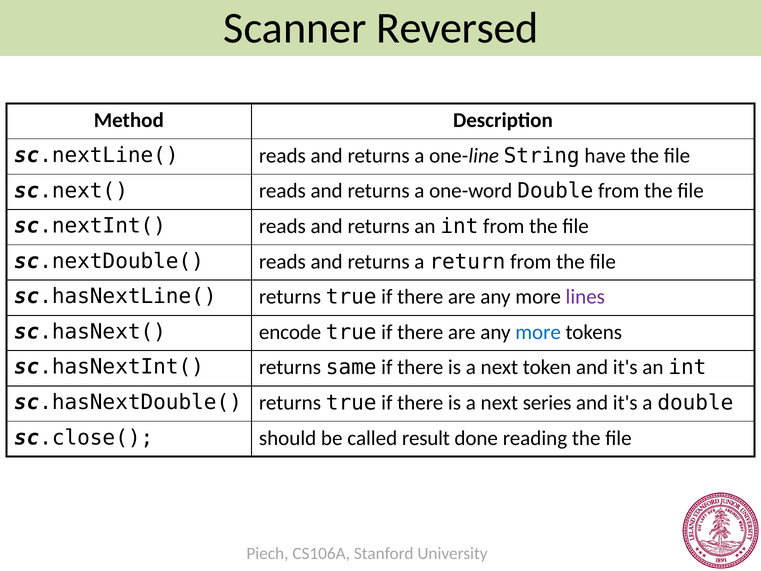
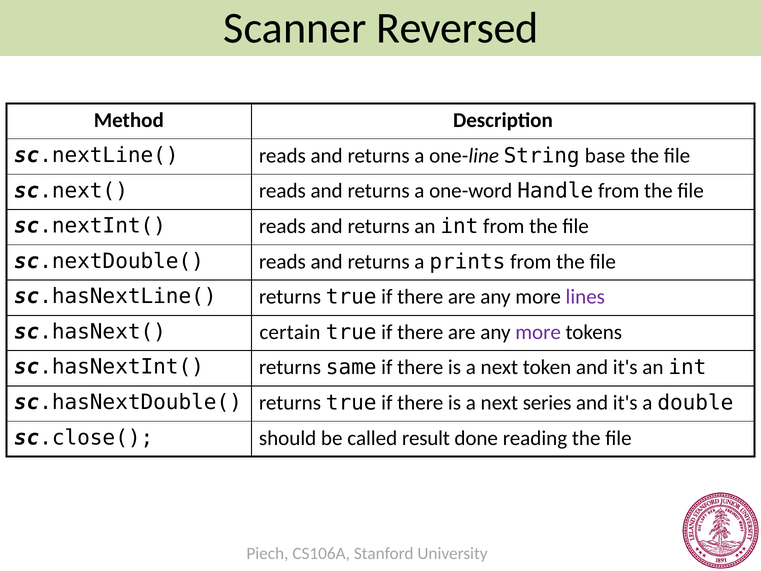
have: have -> base
one-word Double: Double -> Handle
return: return -> prints
encode: encode -> certain
more at (538, 332) colour: blue -> purple
